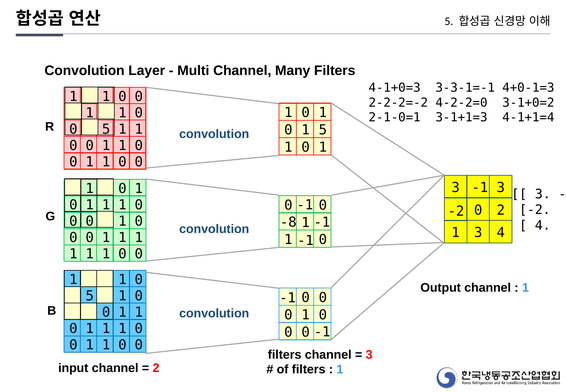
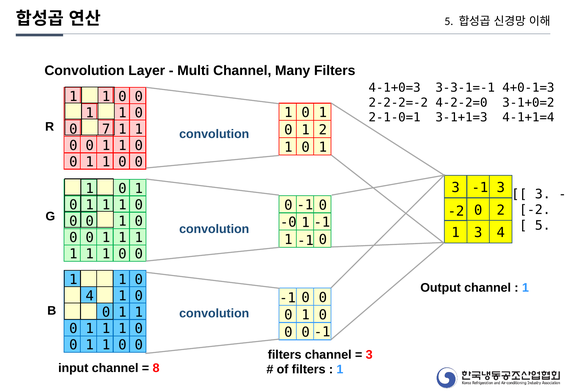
5 at (106, 129): 5 -> 7
5 at (323, 130): 5 -> 2
-8: -8 -> -0
4 at (543, 225): 4 -> 5
5 at (90, 296): 5 -> 4
2 at (156, 368): 2 -> 8
